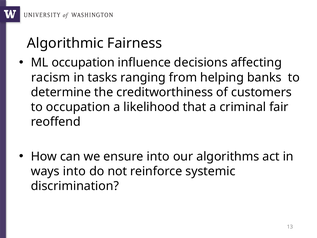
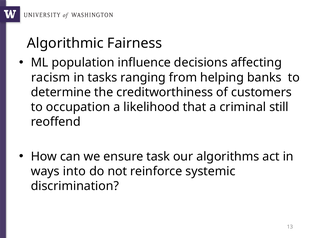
ML occupation: occupation -> population
fair: fair -> still
ensure into: into -> task
